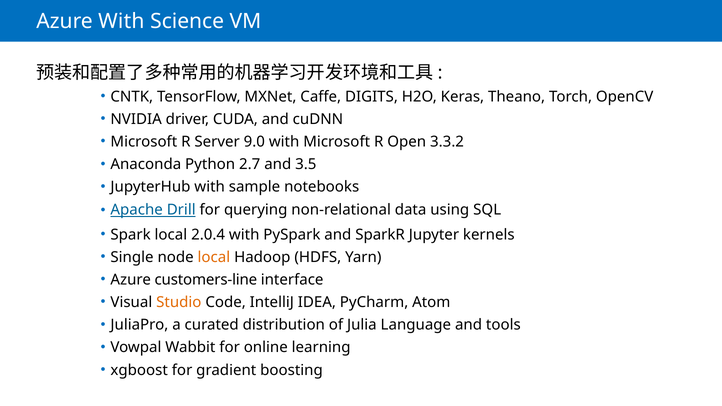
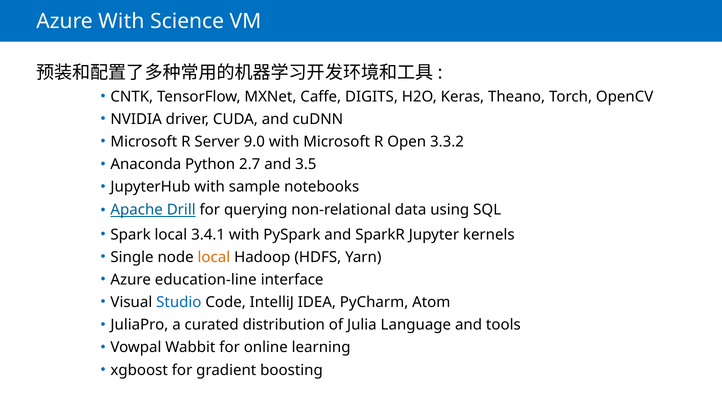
2.0.4: 2.0.4 -> 3.4.1
customers-line: customers-line -> education-line
Studio colour: orange -> blue
